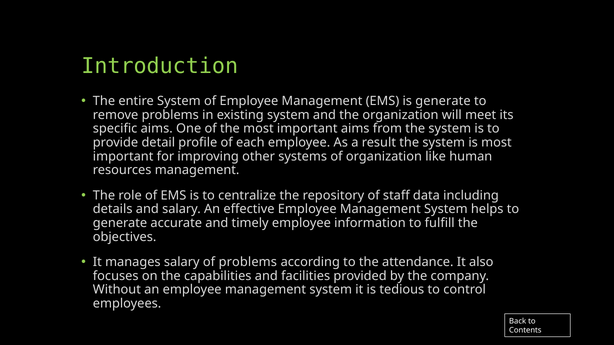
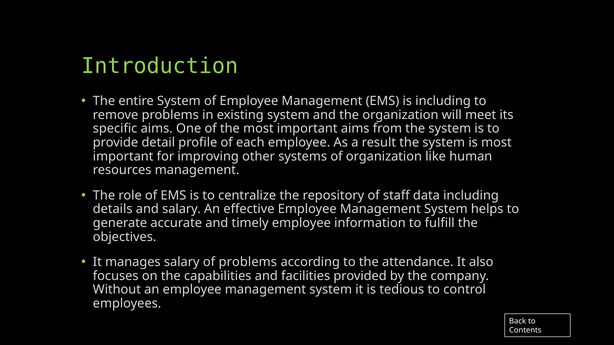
is generate: generate -> including
